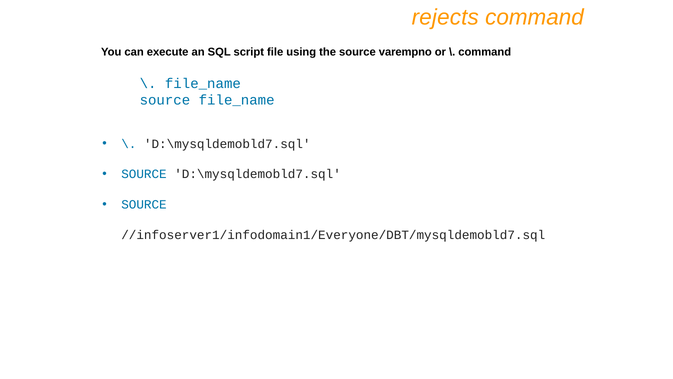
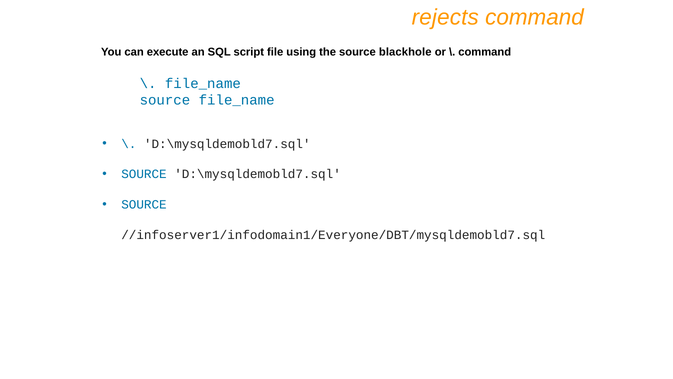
varempno: varempno -> blackhole
